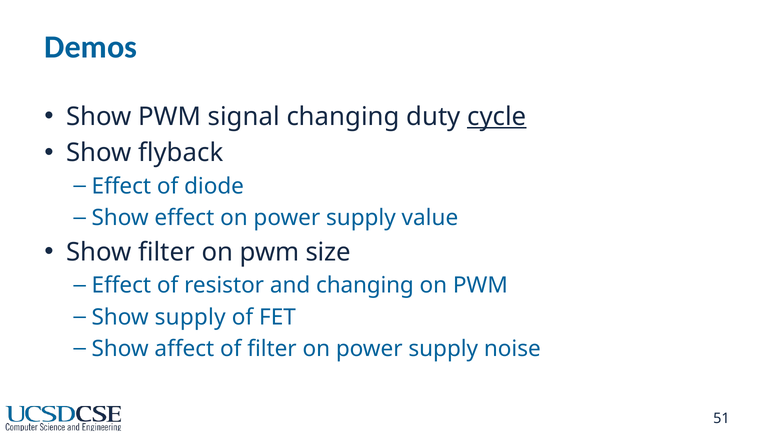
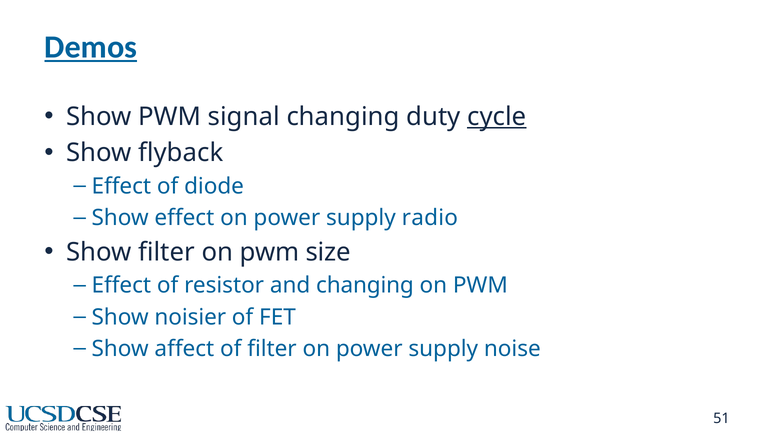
Demos underline: none -> present
value: value -> radio
Show supply: supply -> noisier
